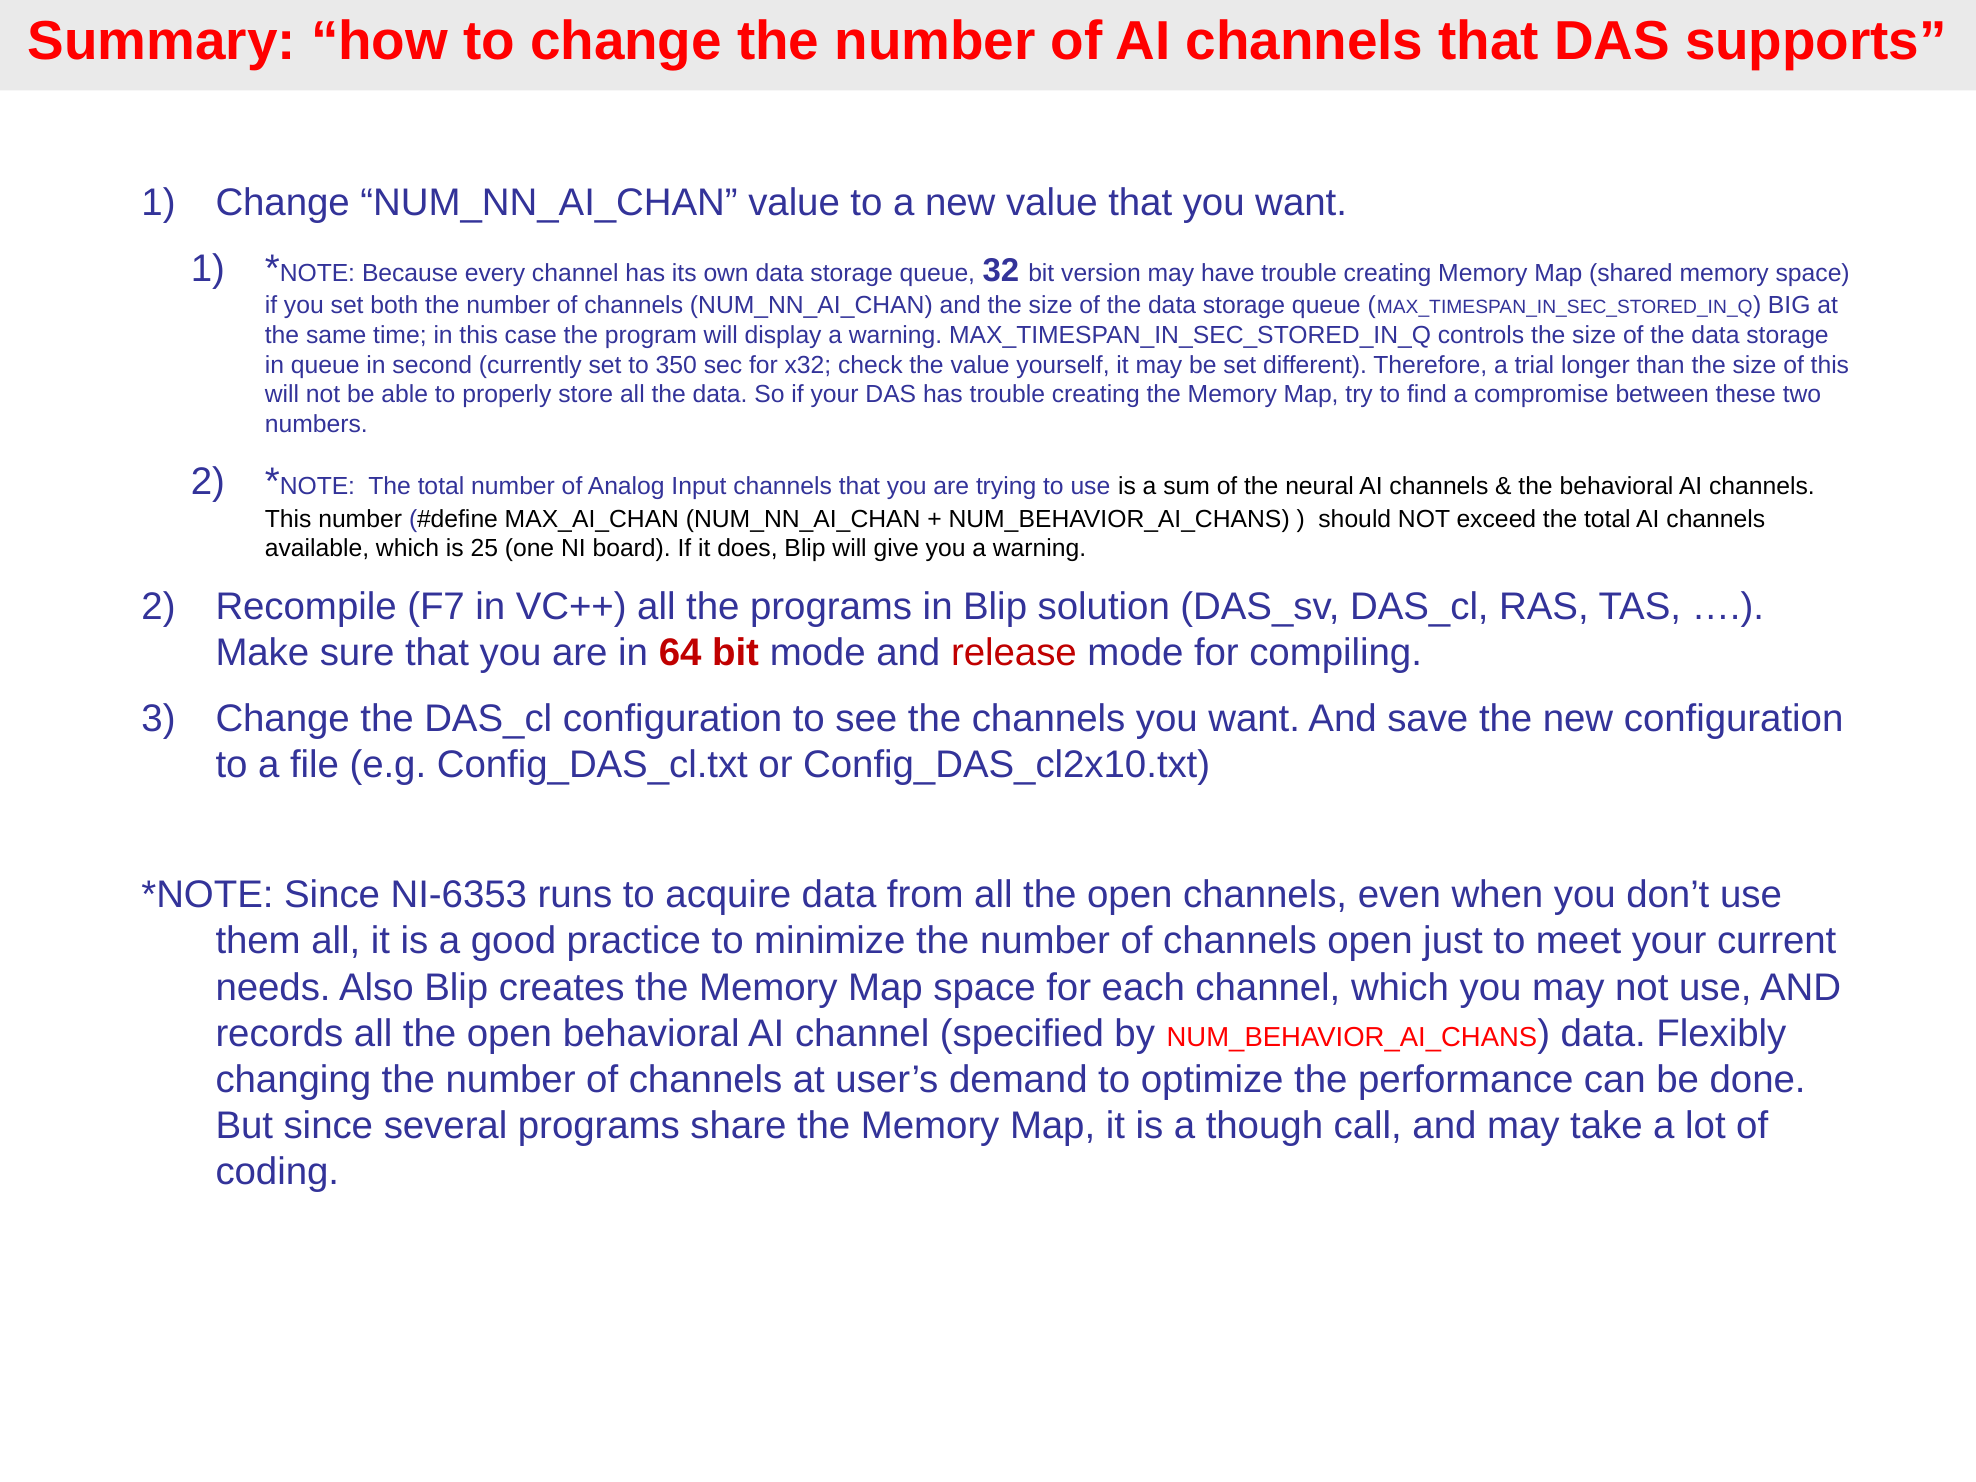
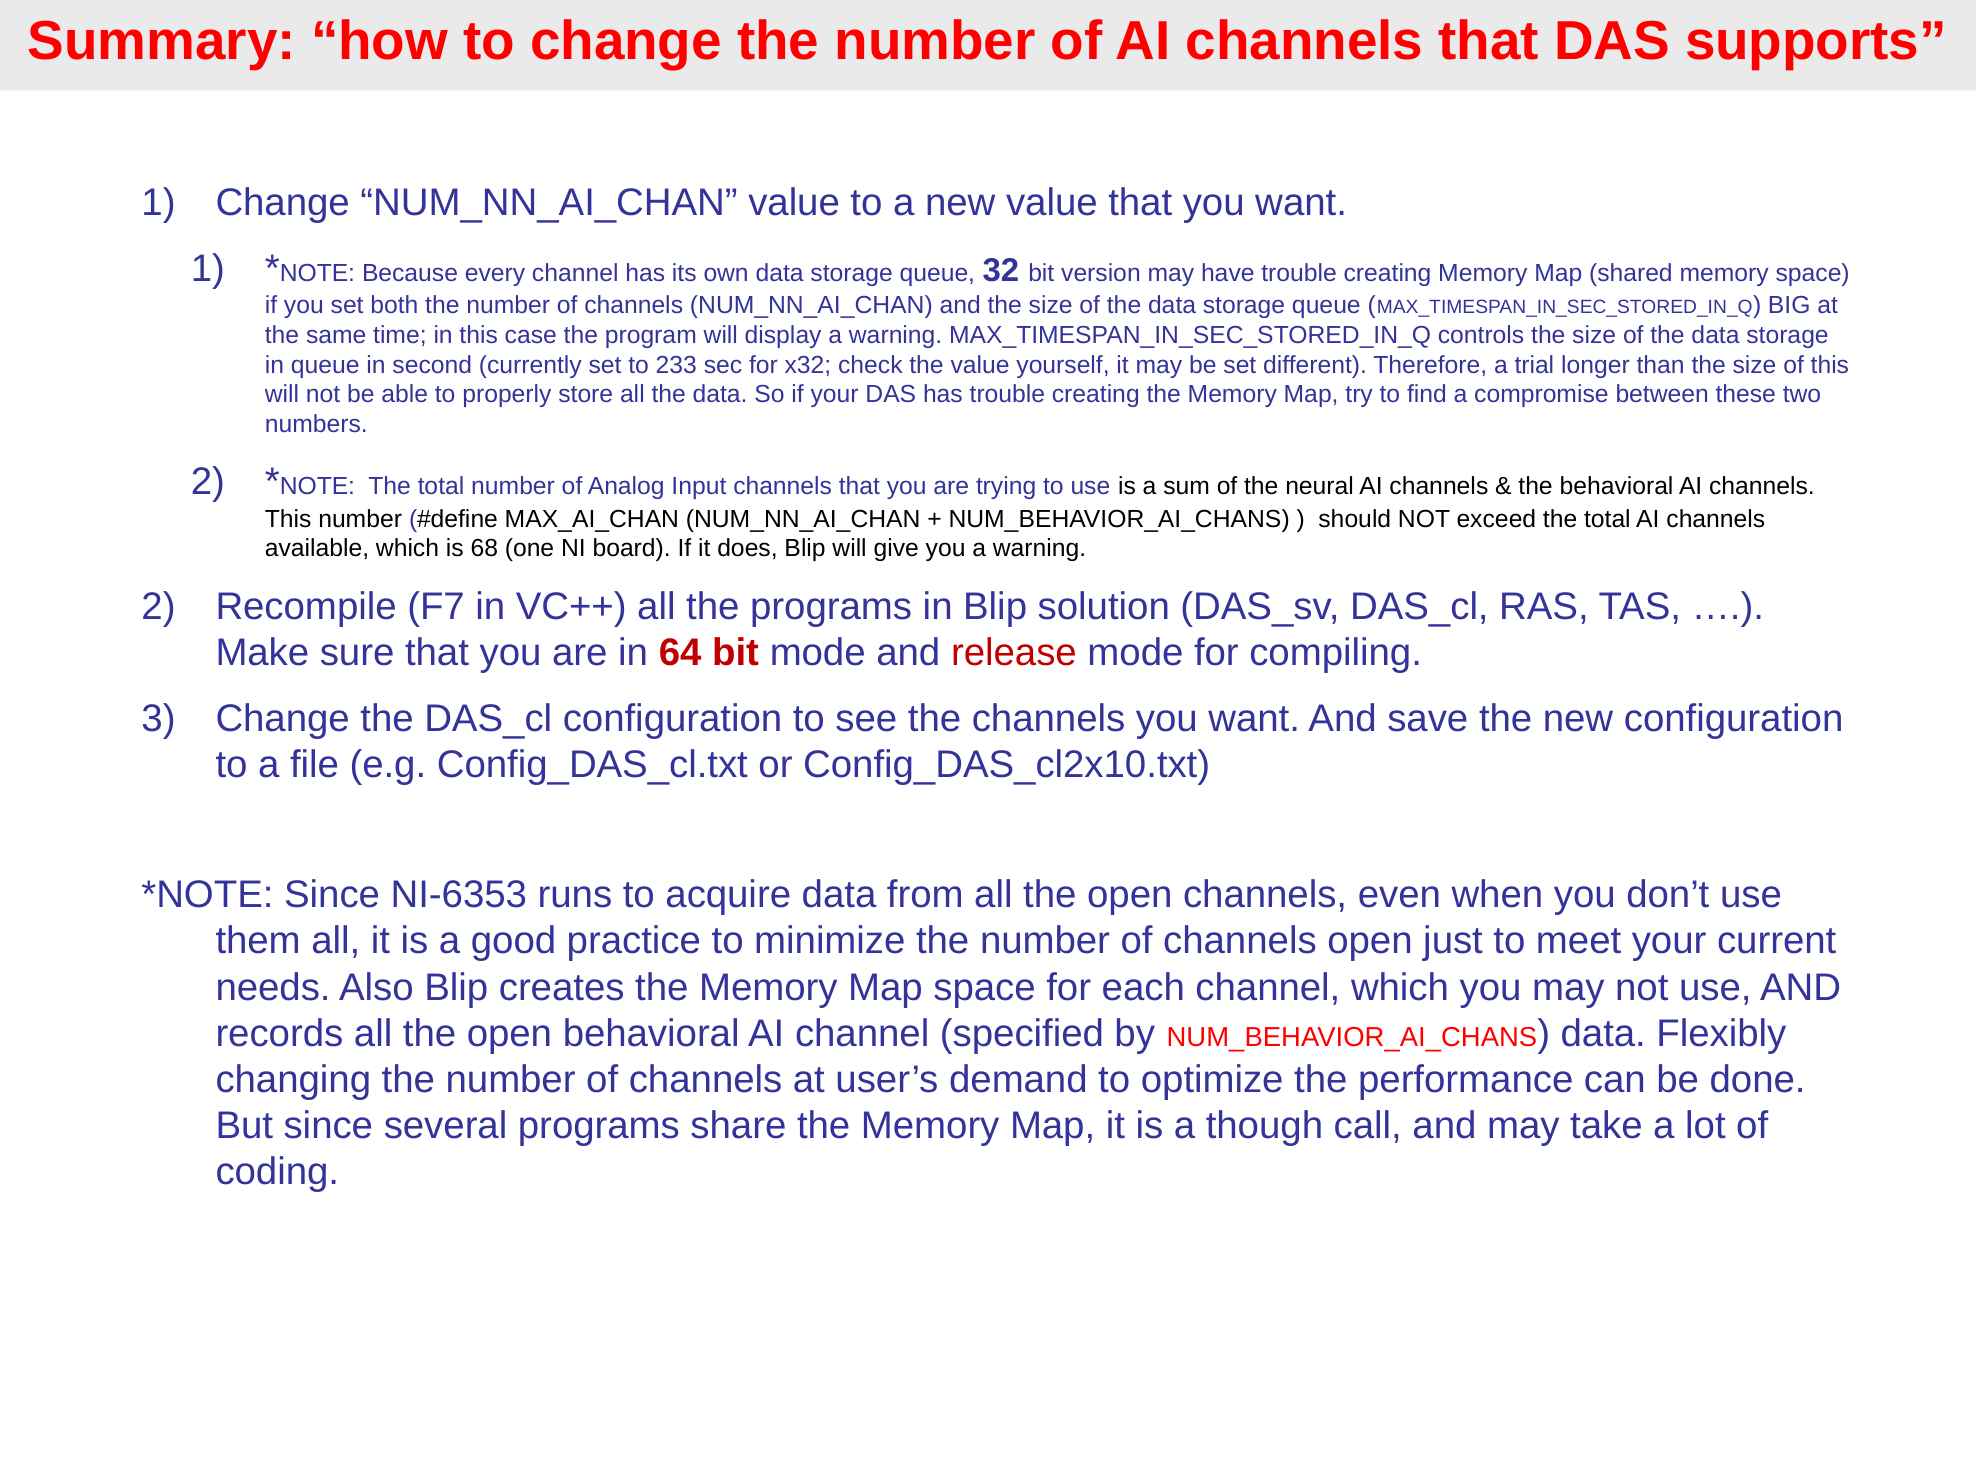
350: 350 -> 233
25: 25 -> 68
